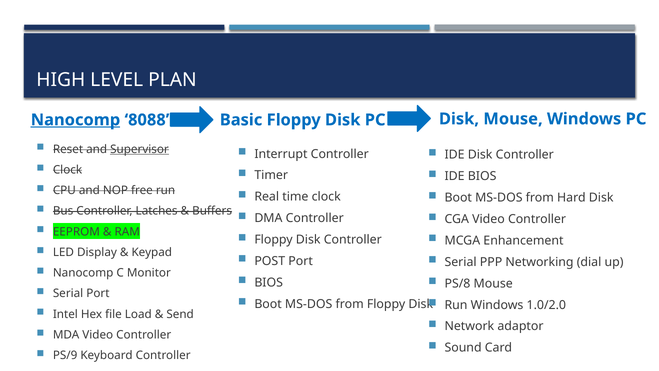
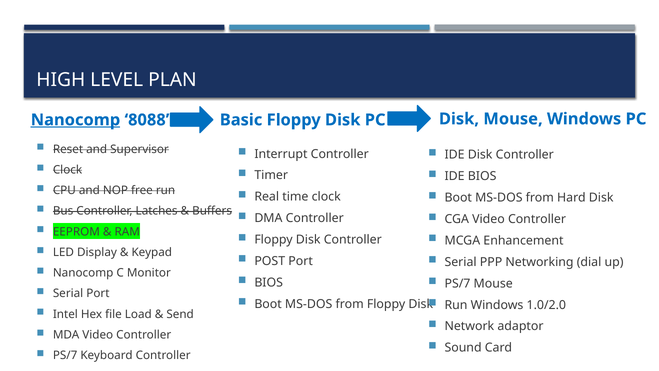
Supervisor underline: present -> none
PS/8 at (457, 283): PS/8 -> PS/7
PS/9 at (65, 355): PS/9 -> PS/7
